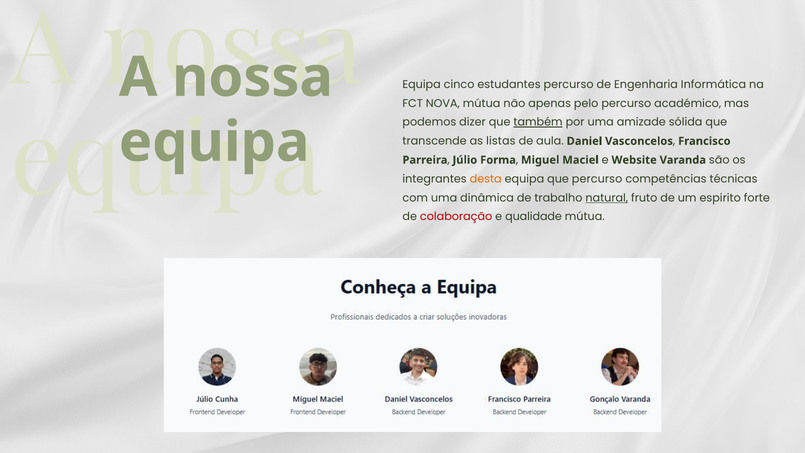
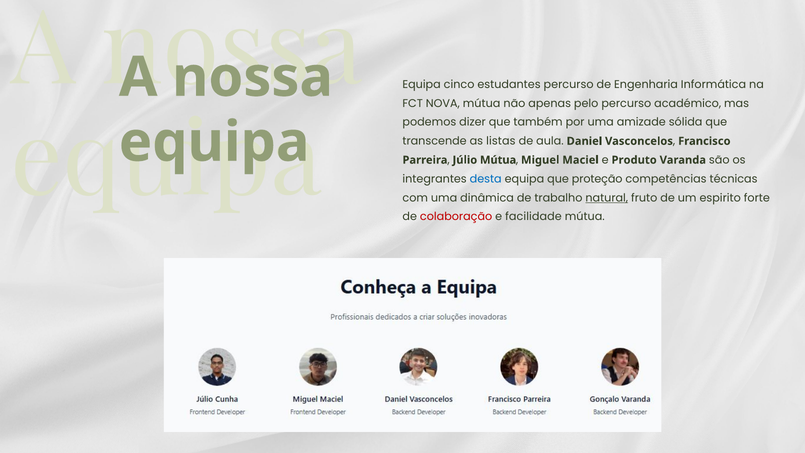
também underline: present -> none
Júlio Forma: Forma -> Mútua
Website: Website -> Produto
desta colour: orange -> blue
que percurso: percurso -> proteção
qualidade: qualidade -> facilidade
